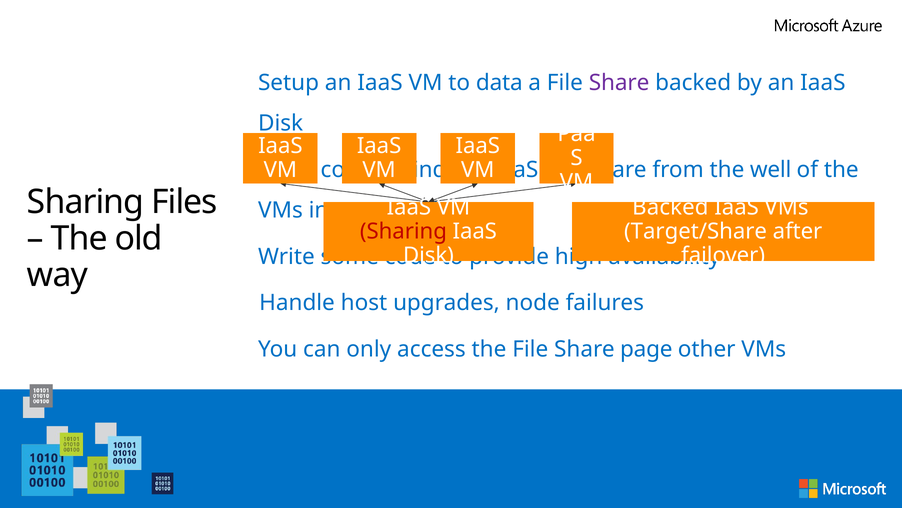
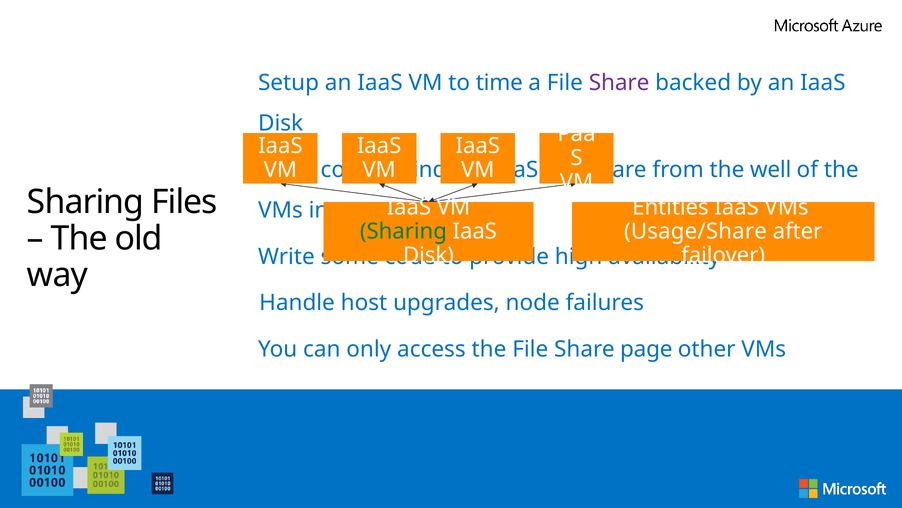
data: data -> time
Backed at (670, 207): Backed -> Entities
Sharing at (403, 231) colour: red -> green
Target/Share: Target/Share -> Usage/Share
